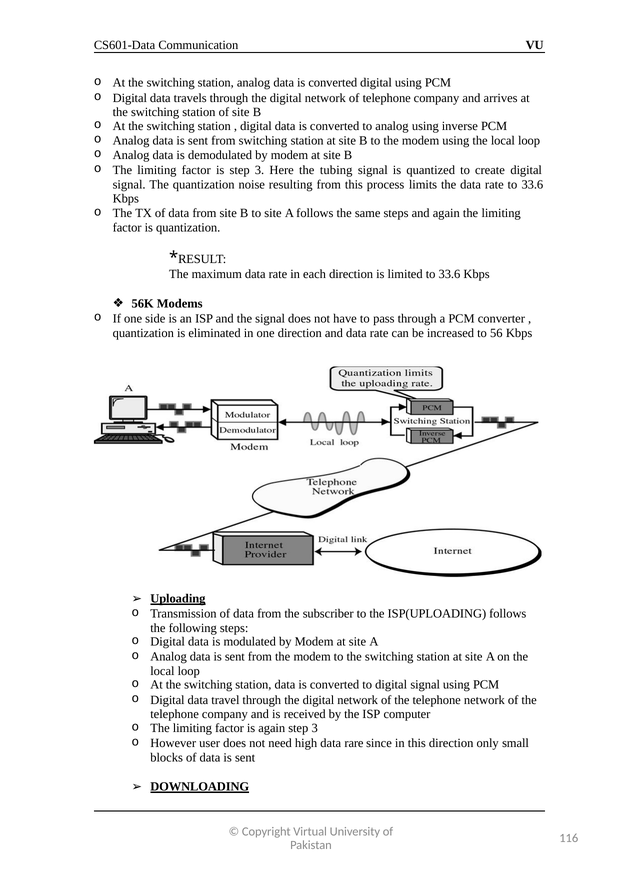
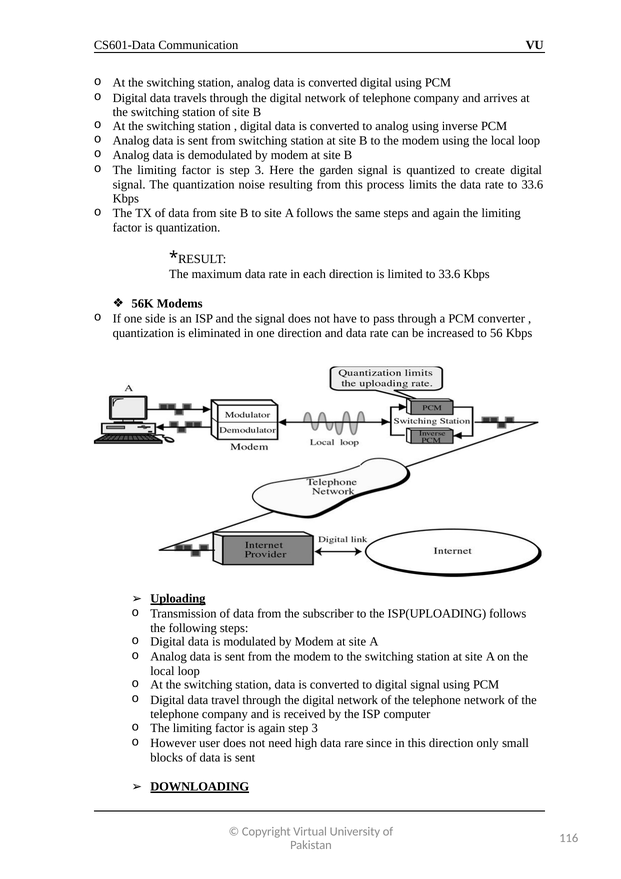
tubing: tubing -> garden
